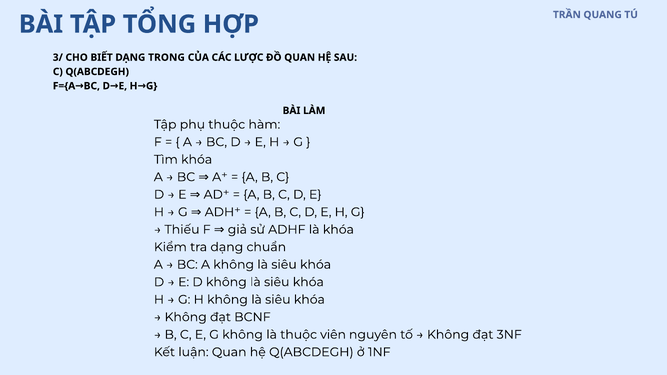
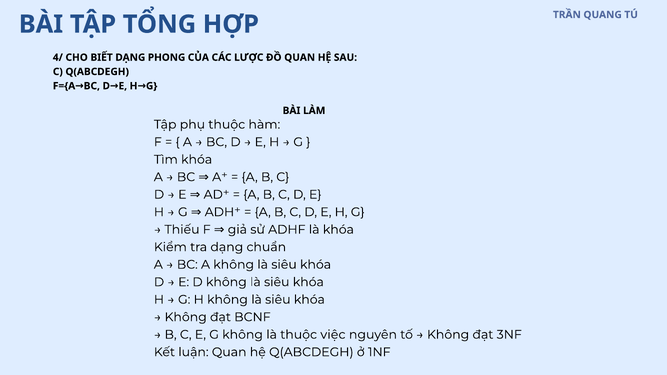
3/: 3/ -> 4/
TRONG: TRONG -> PHONG
viên: viên -> việc
